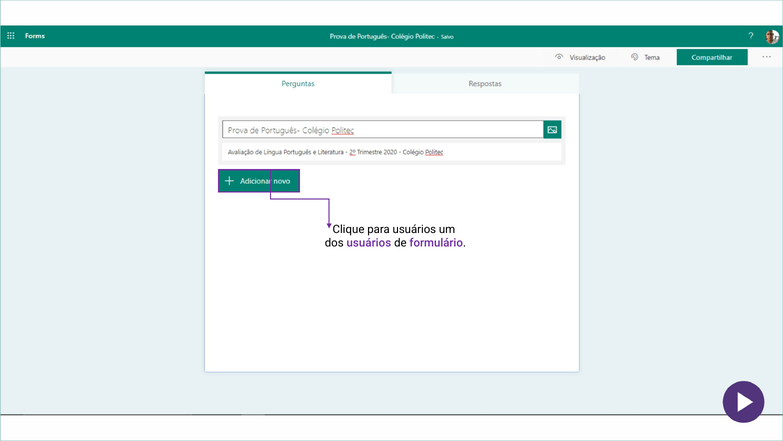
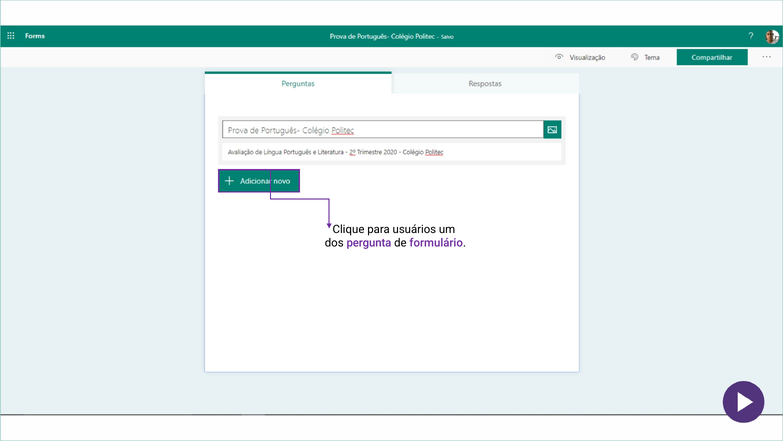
dos usuários: usuários -> pergunta
